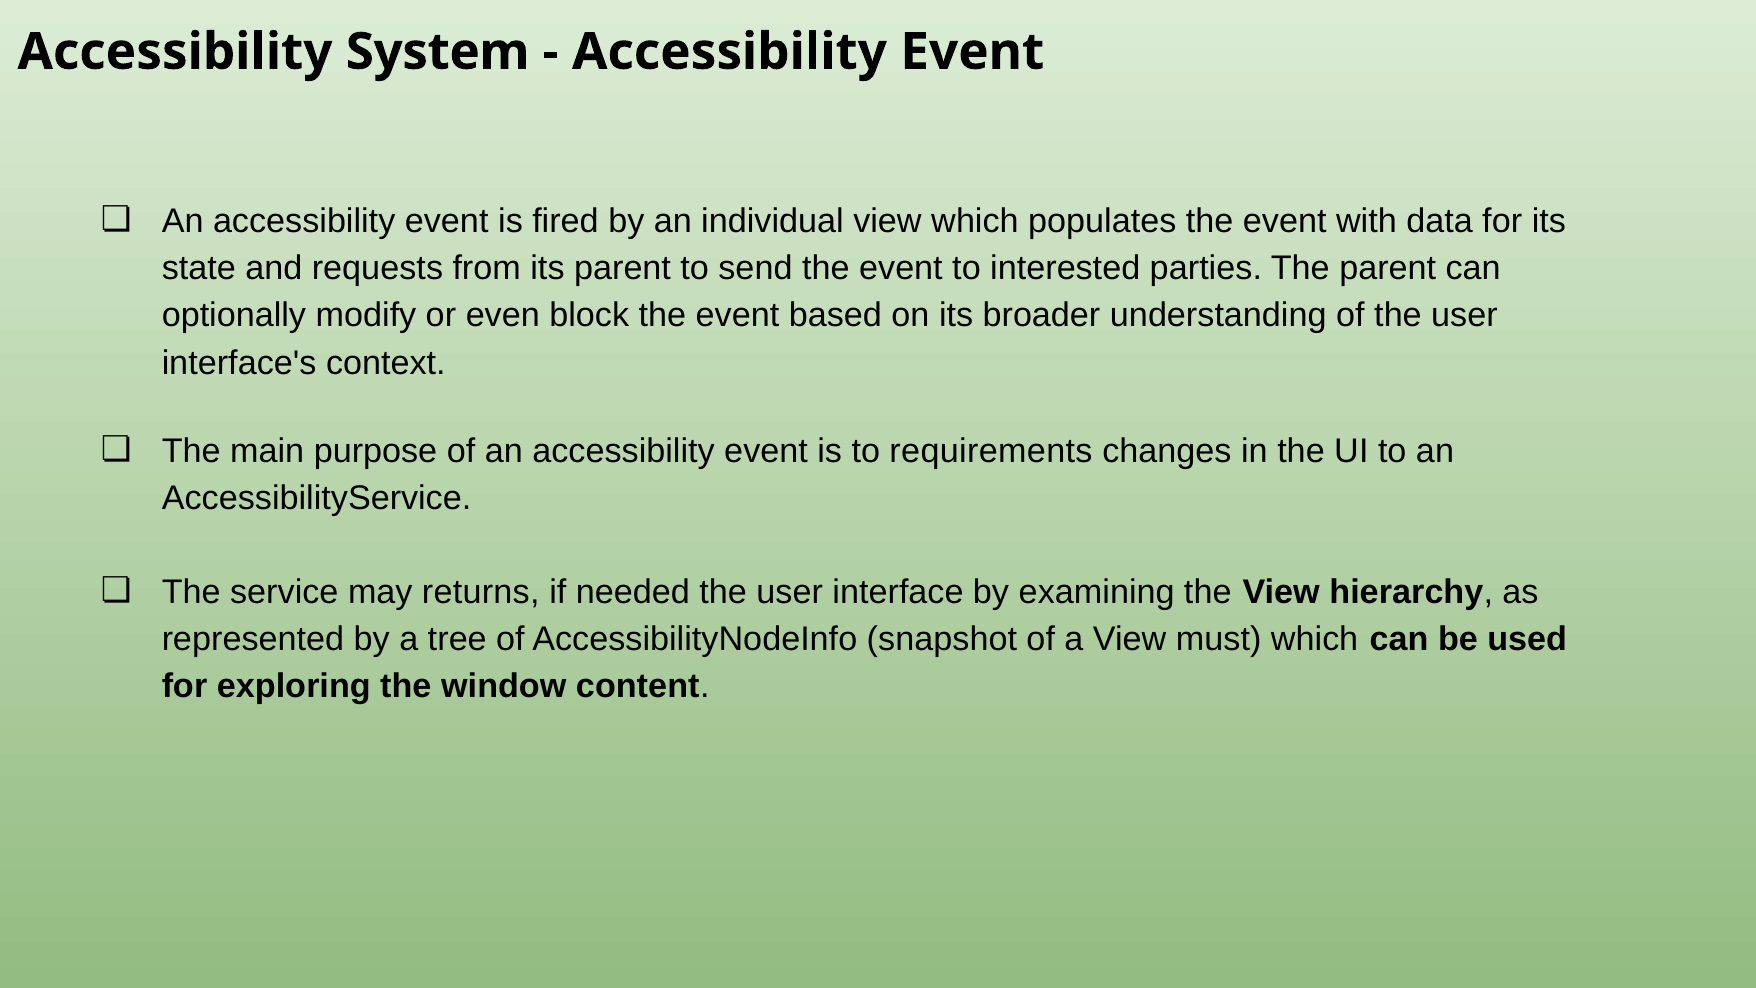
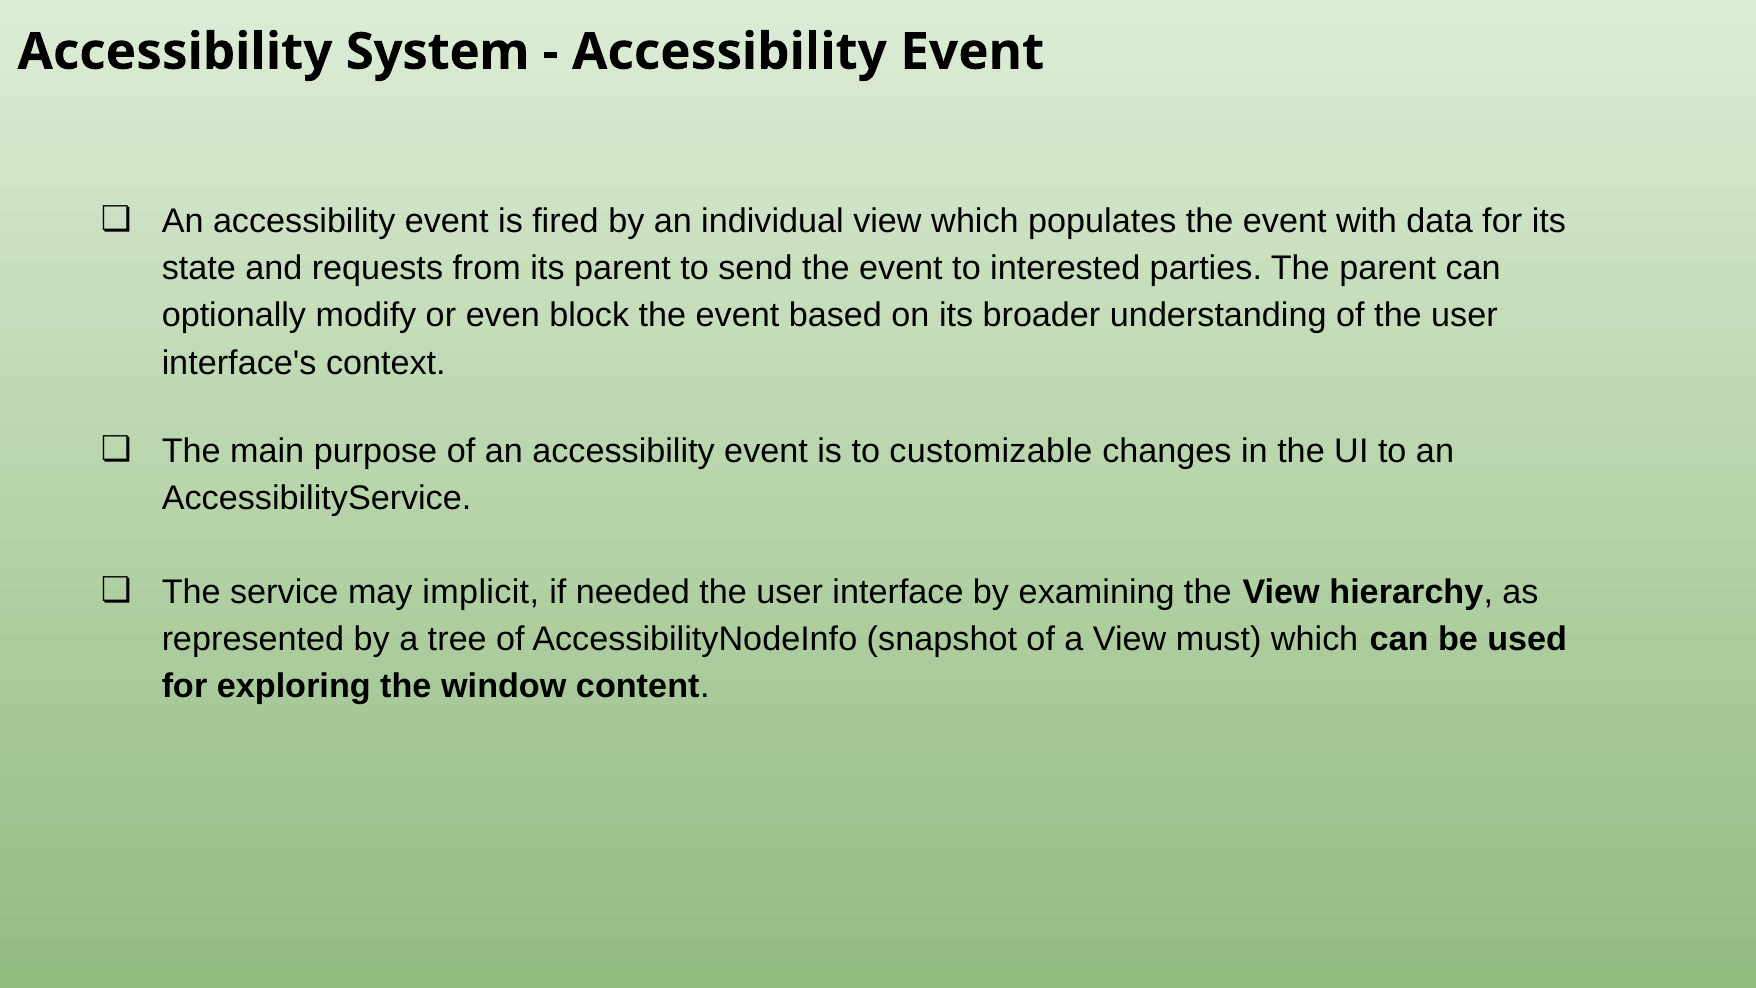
requirements: requirements -> customizable
returns: returns -> implicit
